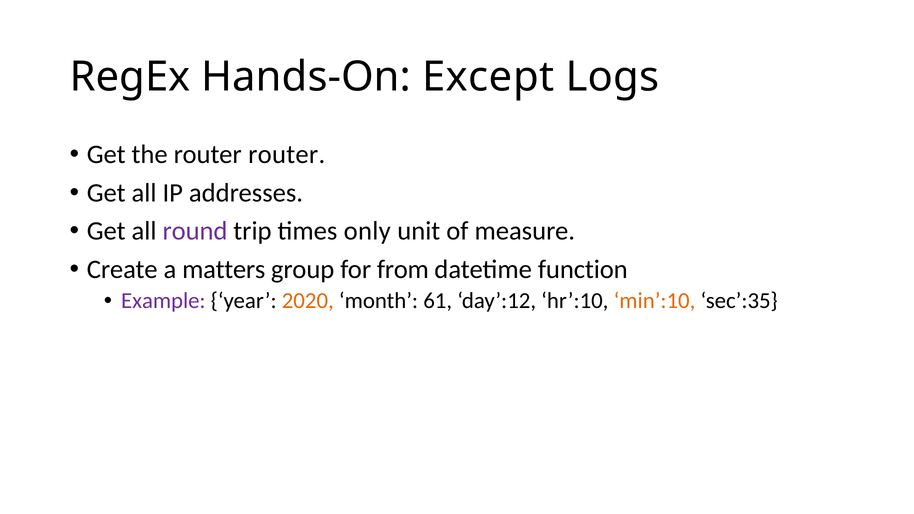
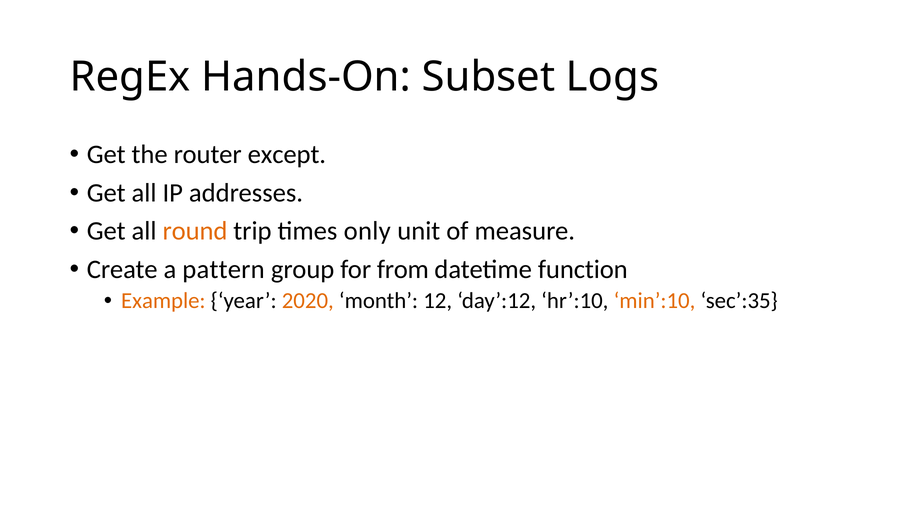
Except: Except -> Subset
router router: router -> except
round colour: purple -> orange
matters: matters -> pattern
Example colour: purple -> orange
61: 61 -> 12
